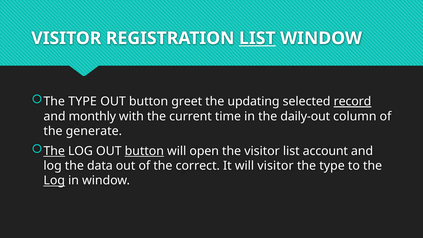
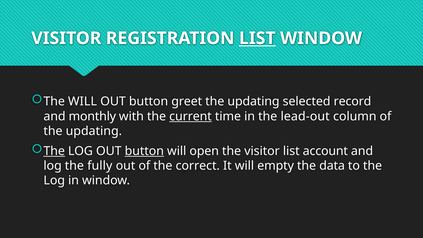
TYPE at (83, 102): TYPE -> WILL
record underline: present -> none
current underline: none -> present
daily-out: daily-out -> lead-out
generate at (94, 131): generate -> updating
data: data -> fully
will visitor: visitor -> empty
type at (332, 166): type -> data
Log at (54, 181) underline: present -> none
